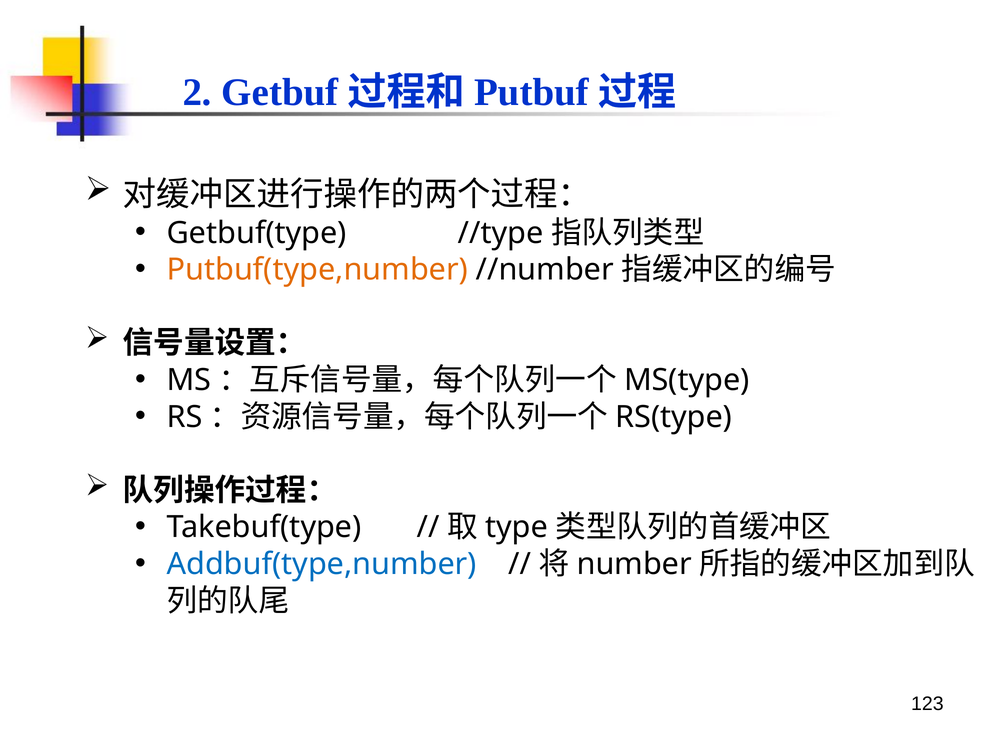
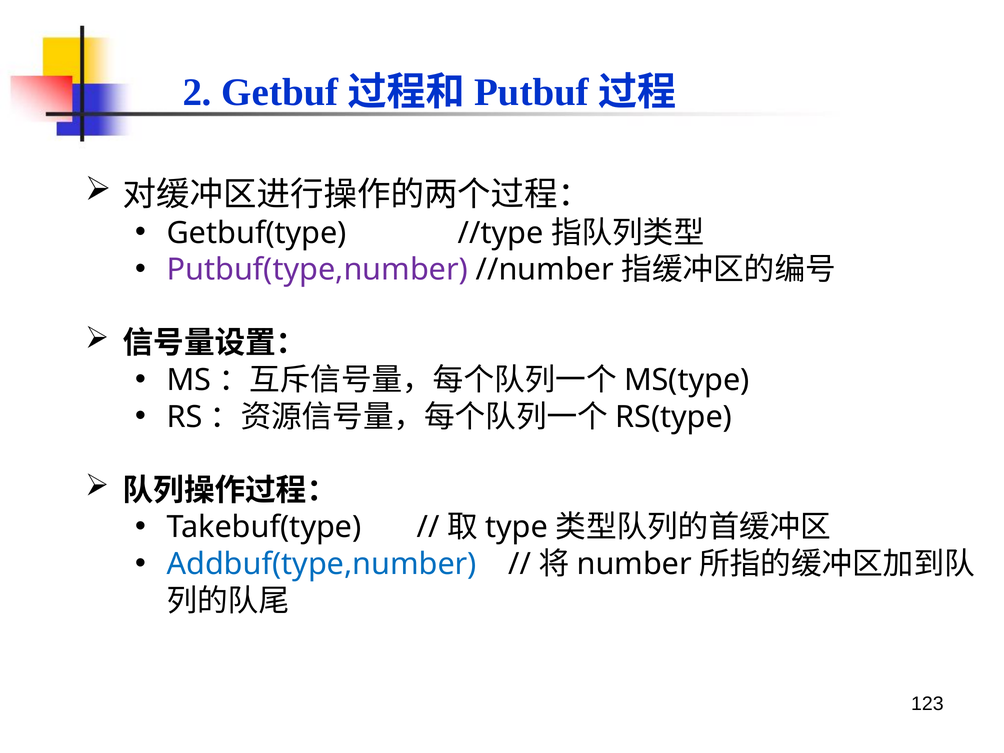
Putbuf(type,number colour: orange -> purple
